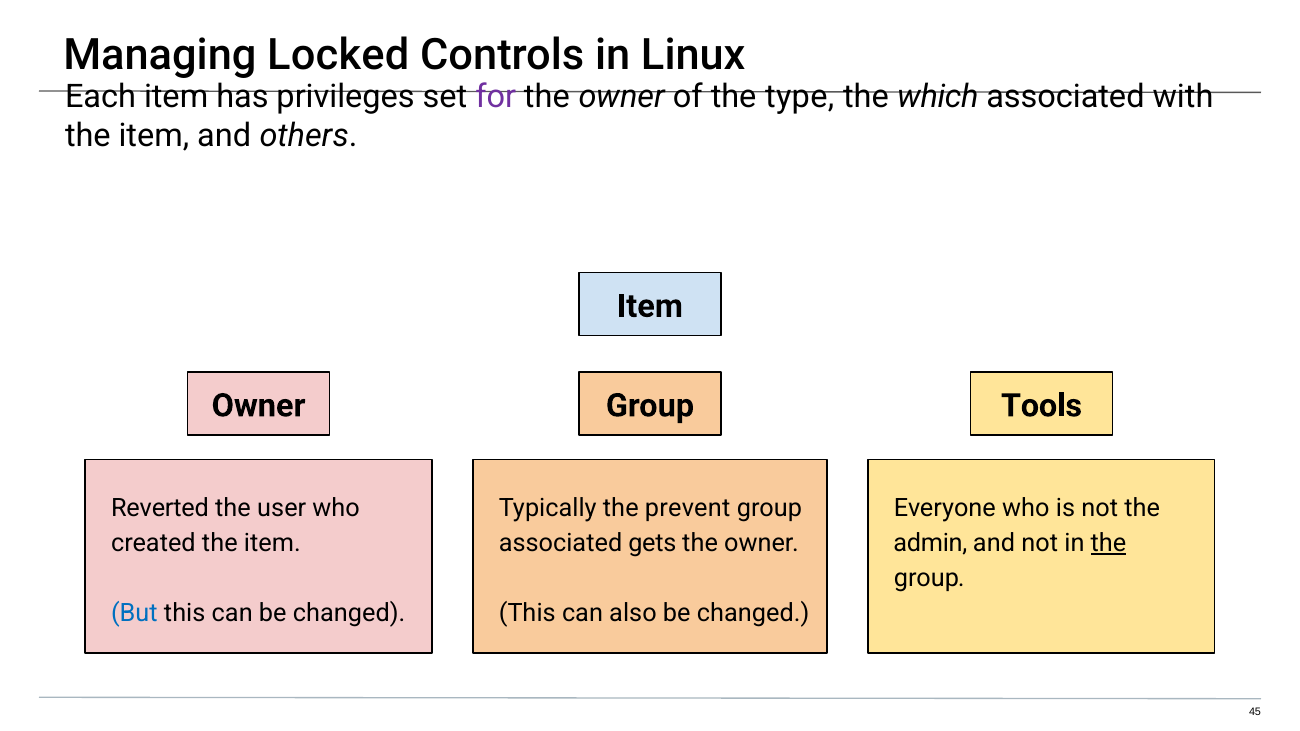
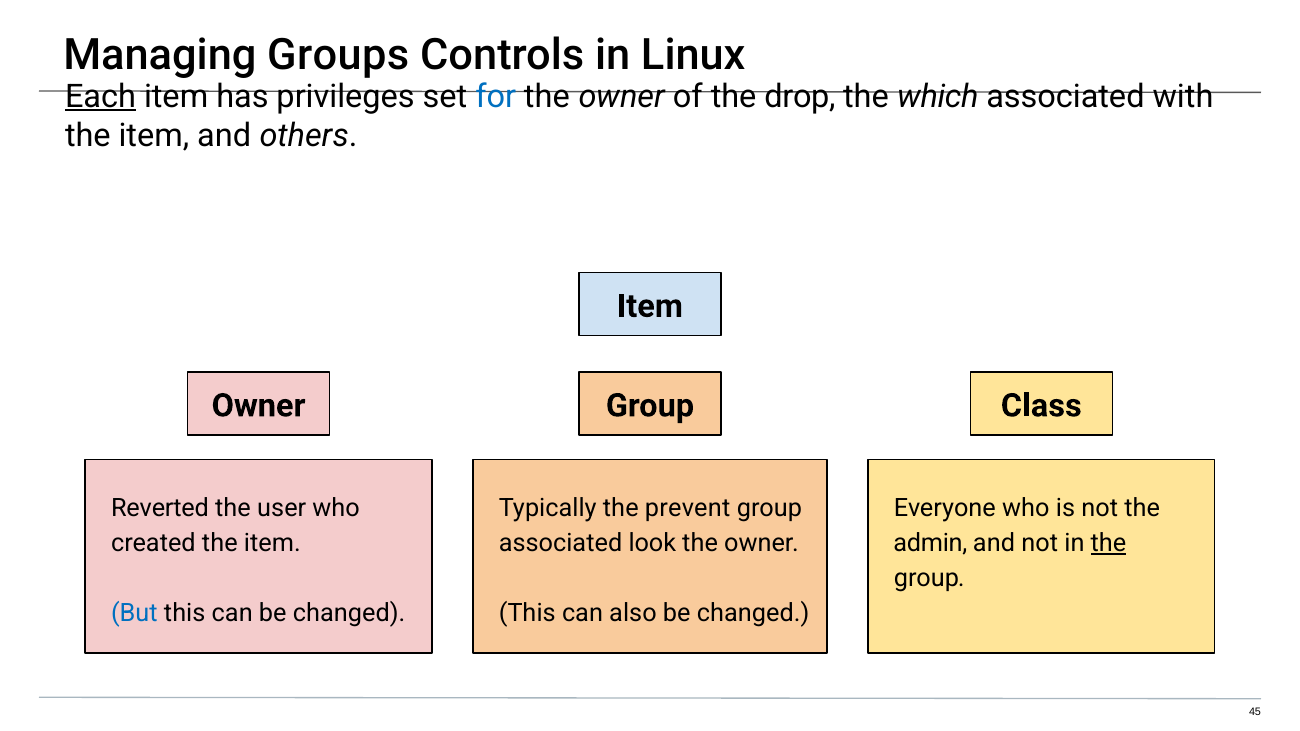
Locked: Locked -> Groups
Each underline: none -> present
for colour: purple -> blue
type: type -> drop
Tools: Tools -> Class
gets: gets -> look
